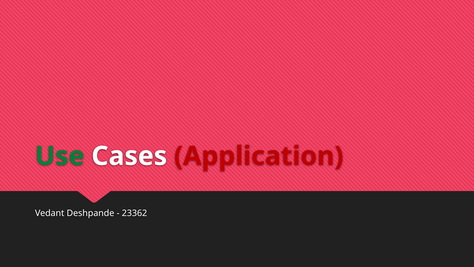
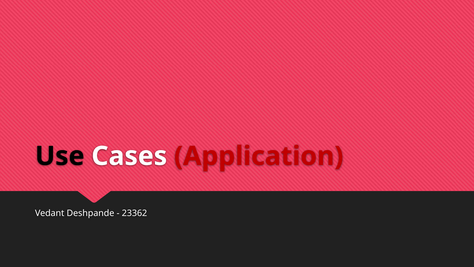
Use colour: green -> black
